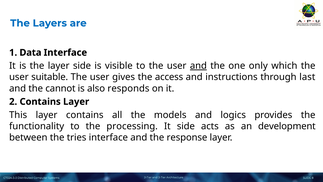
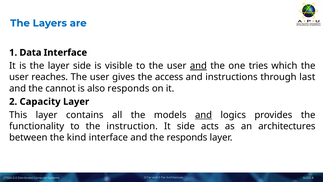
only: only -> tries
suitable: suitable -> reaches
2 Contains: Contains -> Capacity
and at (204, 115) underline: none -> present
processing: processing -> instruction
development: development -> architectures
tries: tries -> kind
the response: response -> responds
